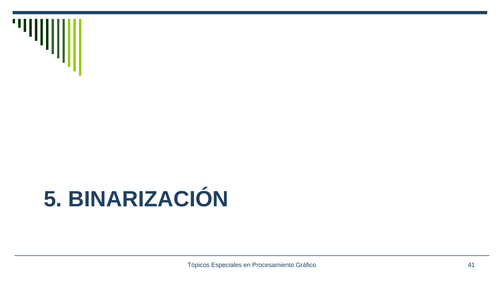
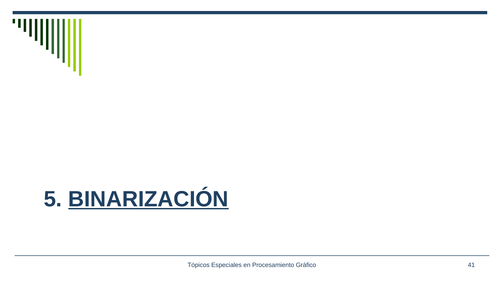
BINARIZACIÓN underline: none -> present
